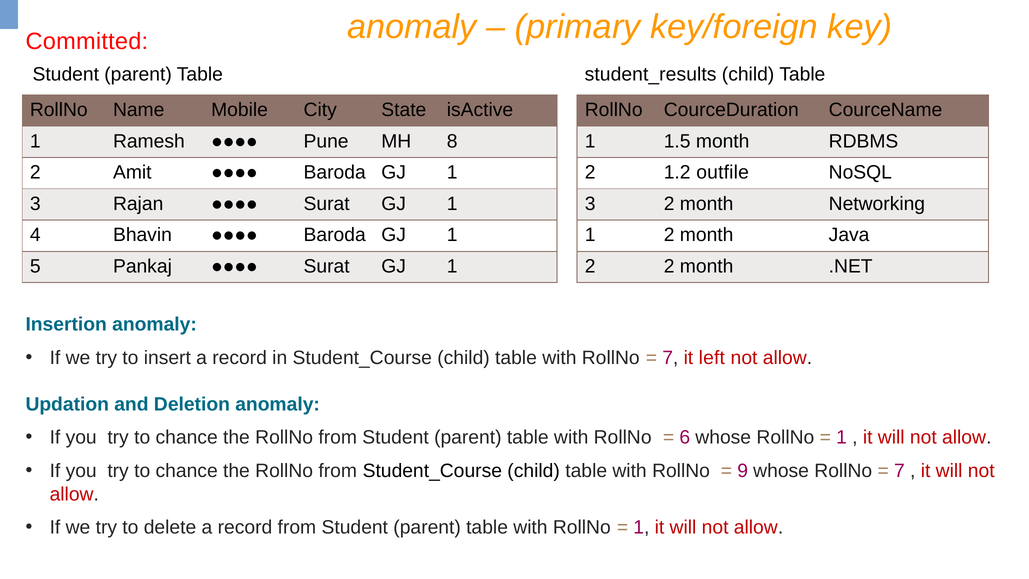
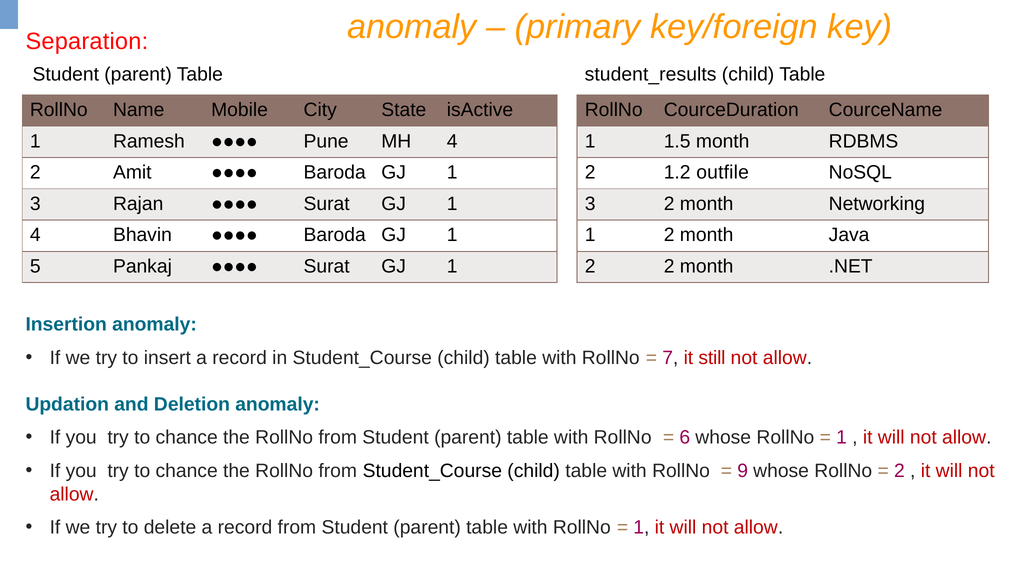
Committed: Committed -> Separation
MH 8: 8 -> 4
left: left -> still
7 at (899, 471): 7 -> 2
